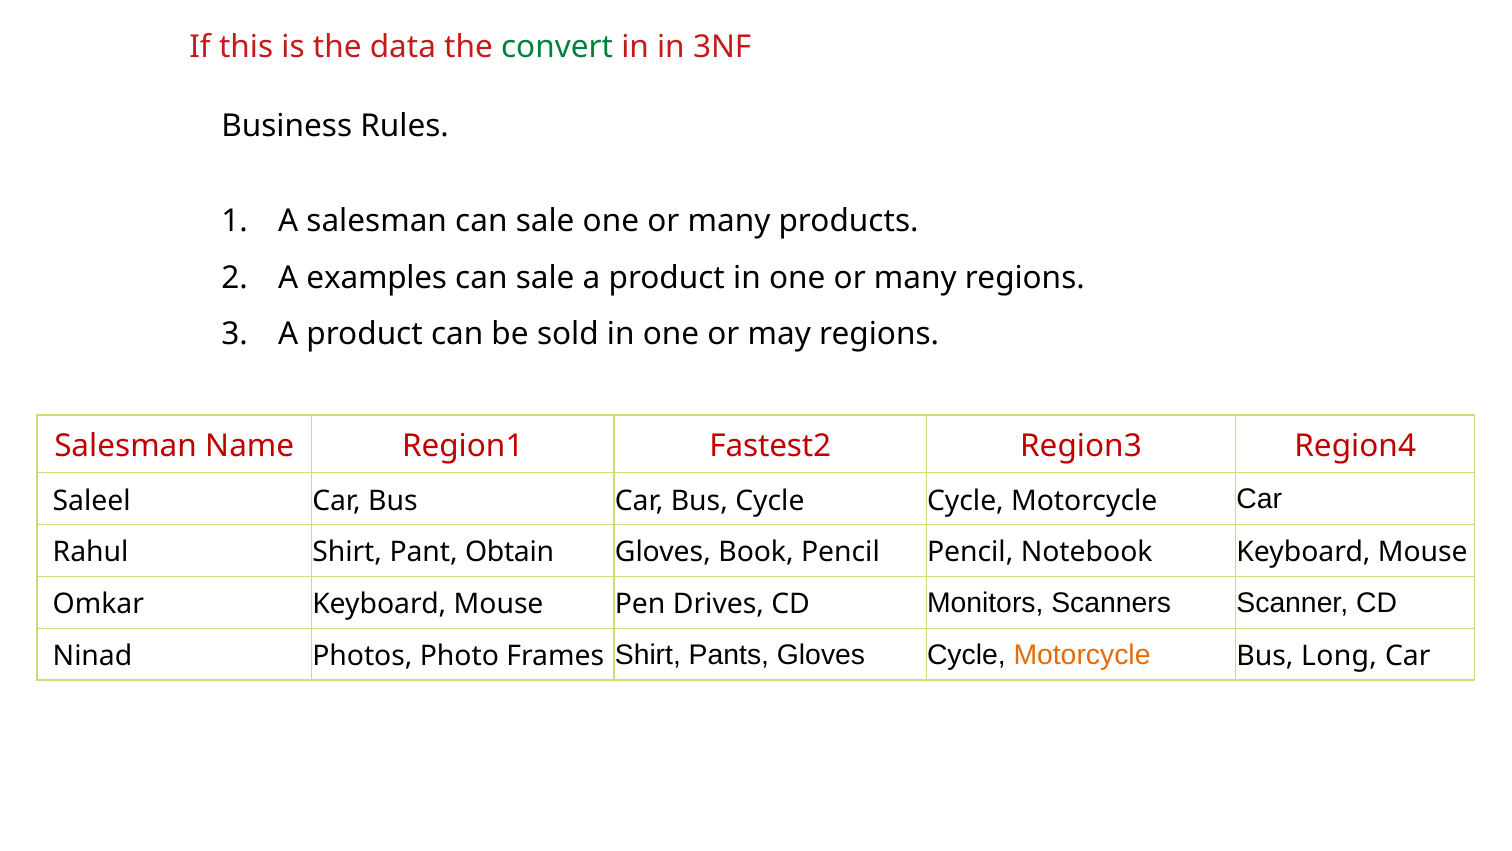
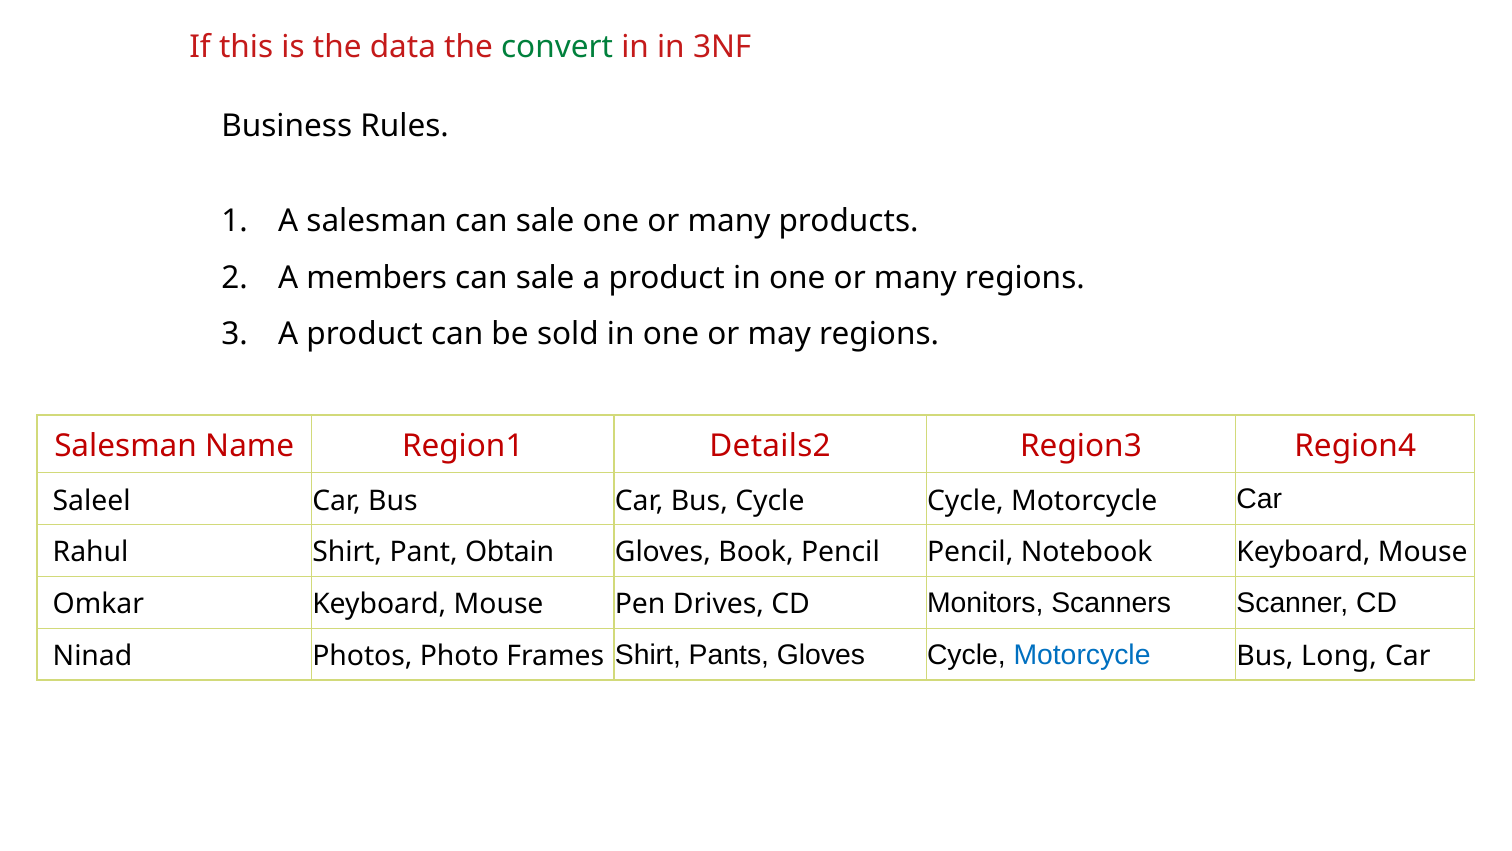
examples: examples -> members
Fastest2: Fastest2 -> Details2
Motorcycle at (1082, 655) colour: orange -> blue
